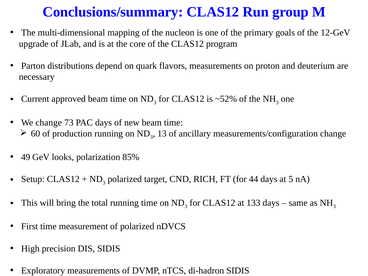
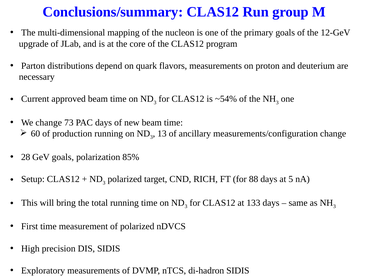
~52%: ~52% -> ~54%
49: 49 -> 28
GeV looks: looks -> goals
44: 44 -> 88
